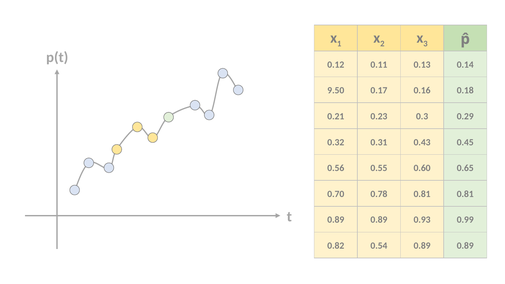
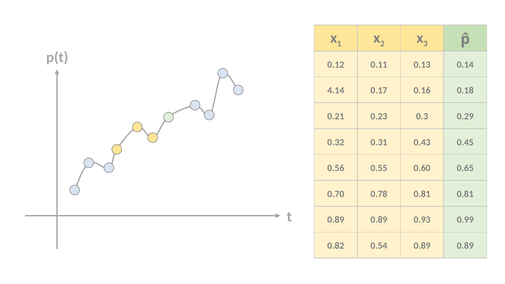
9.50: 9.50 -> 4.14
